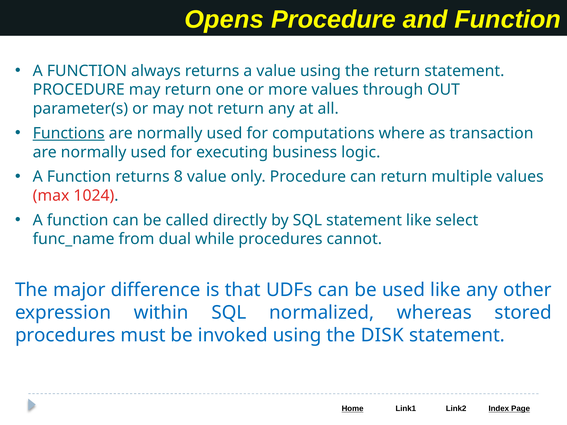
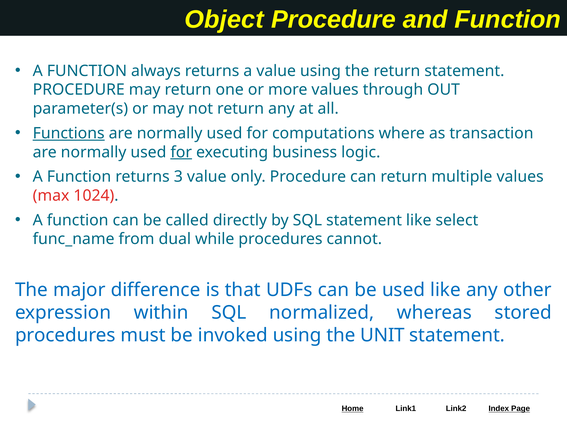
Opens: Opens -> Object
for at (181, 152) underline: none -> present
8: 8 -> 3
DISK: DISK -> UNIT
